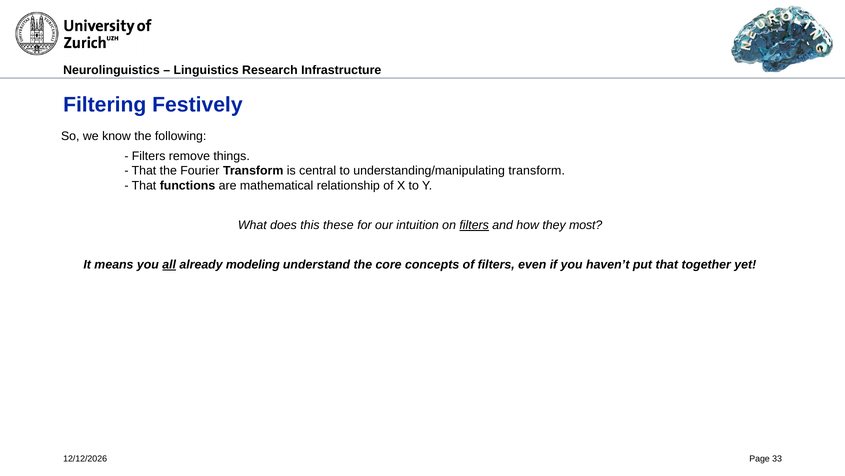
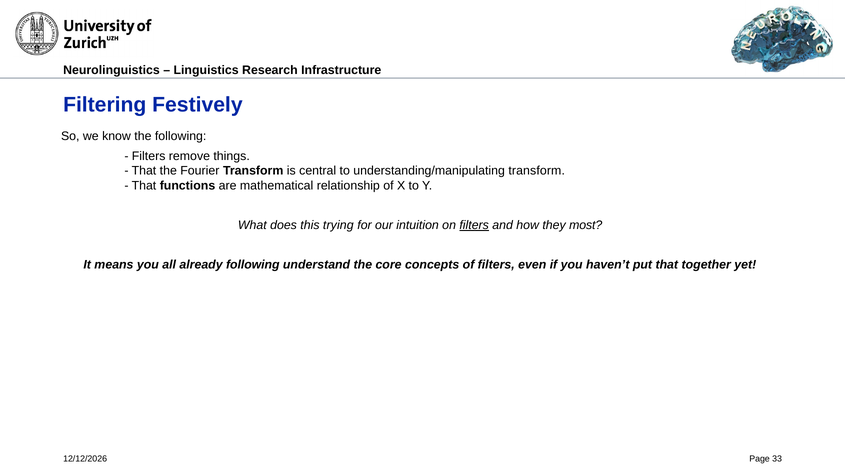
these: these -> trying
all underline: present -> none
already modeling: modeling -> following
